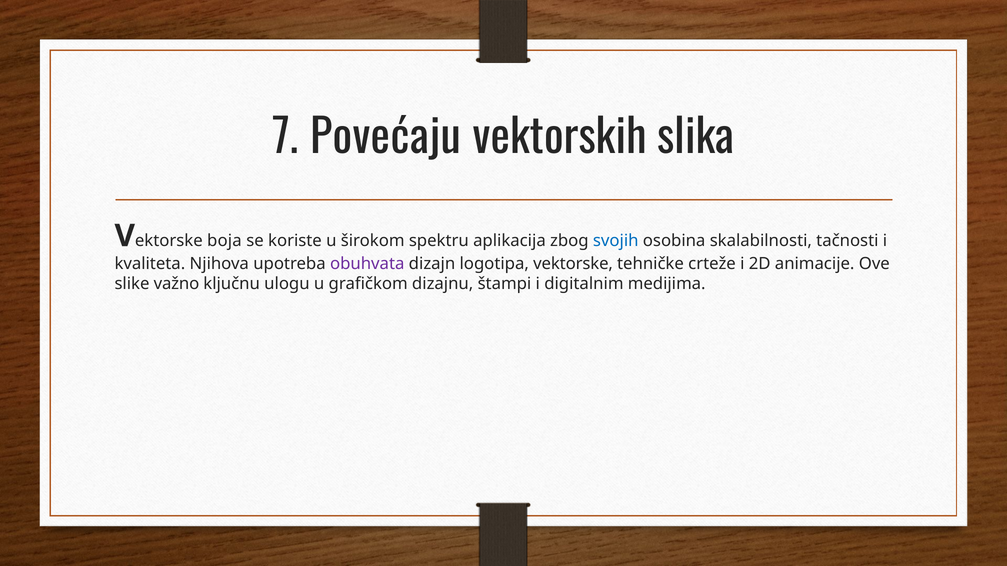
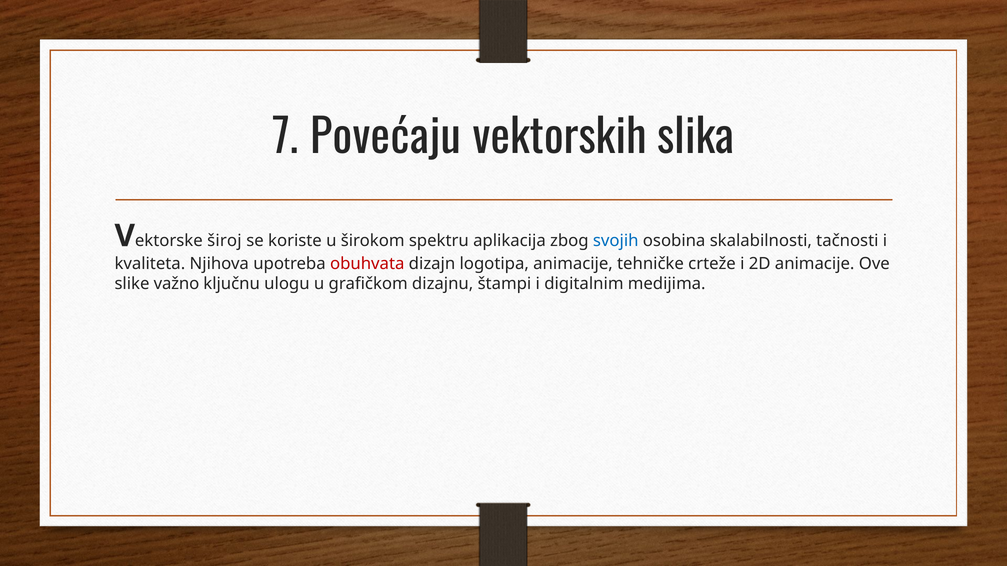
boja: boja -> široj
obuhvata colour: purple -> red
logotipa vektorske: vektorske -> animacije
